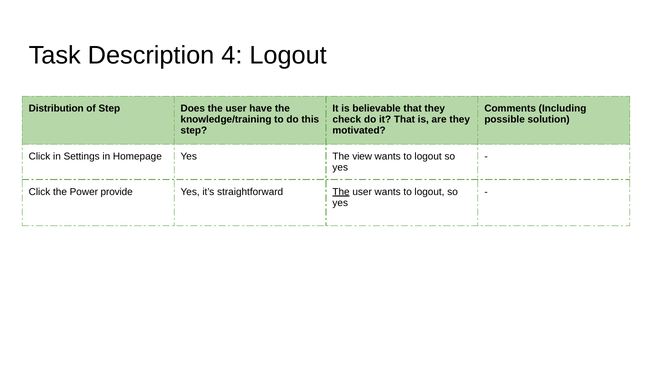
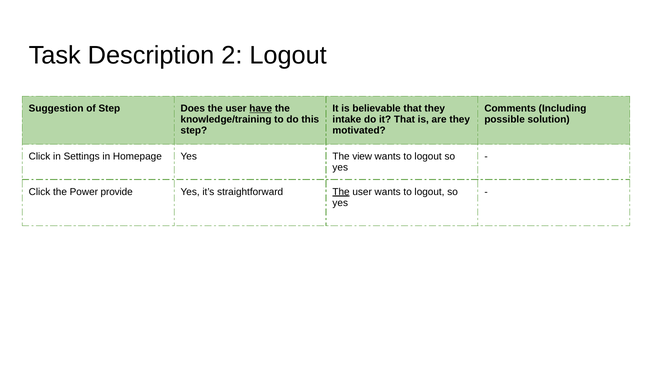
4: 4 -> 2
Distribution: Distribution -> Suggestion
have underline: none -> present
check: check -> intake
